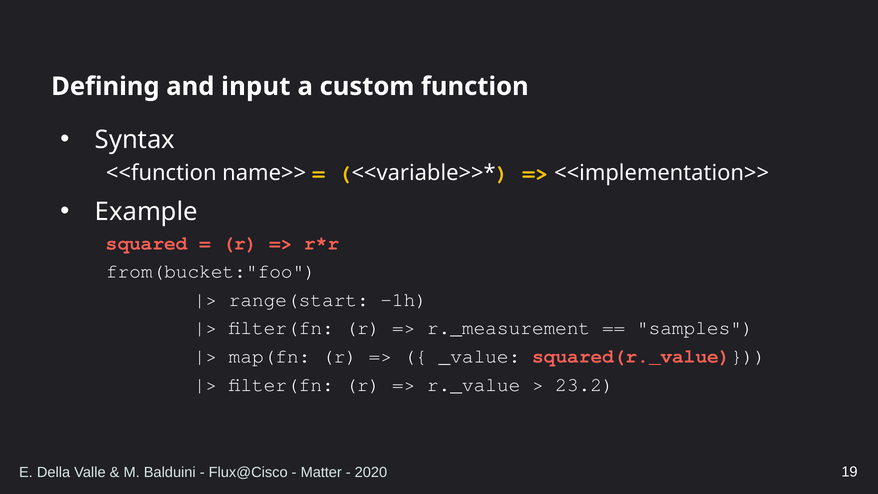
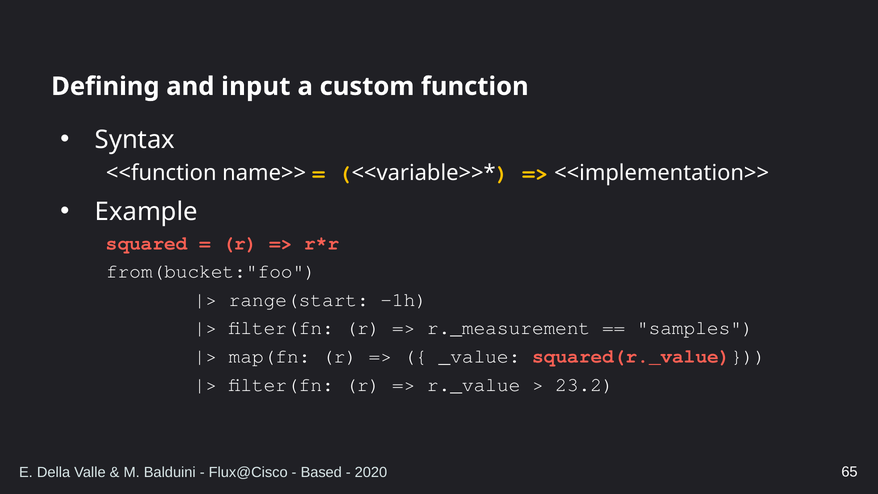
Matter: Matter -> Based
19: 19 -> 65
